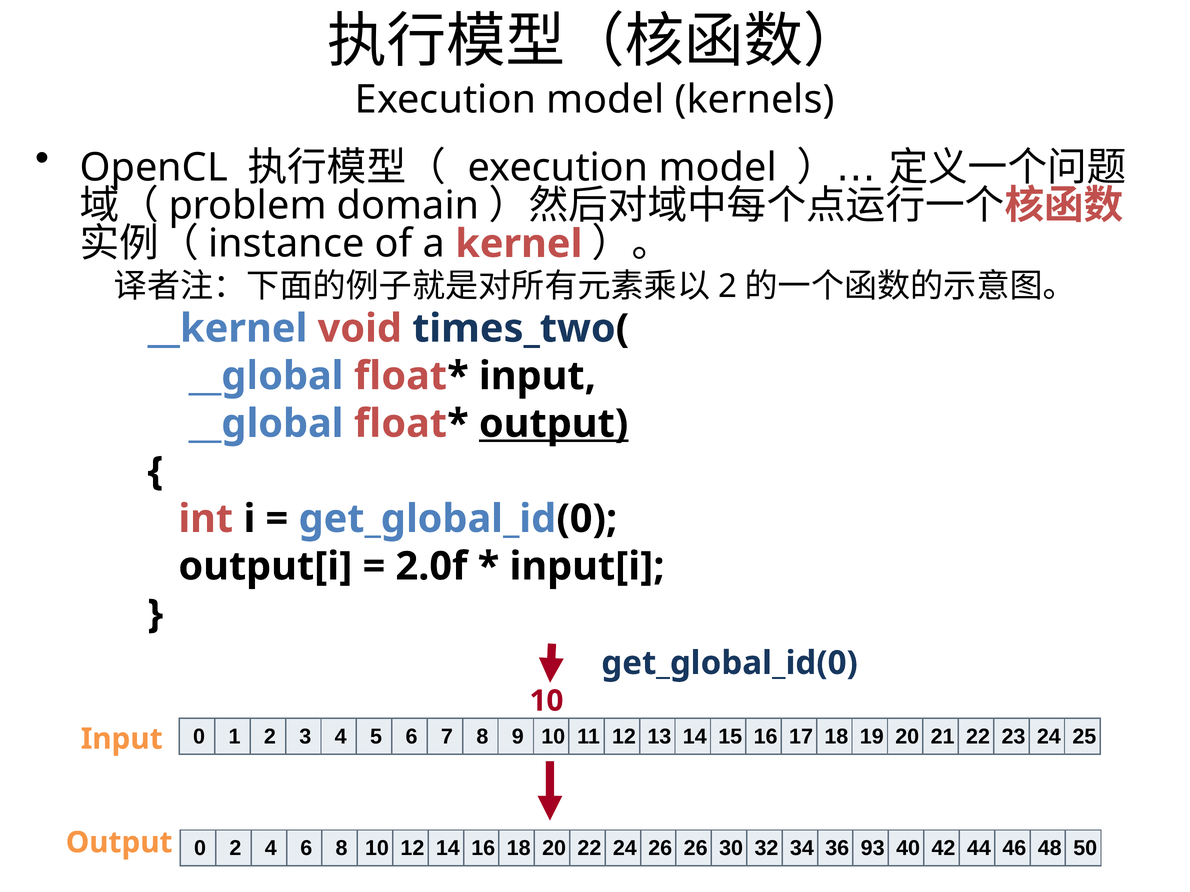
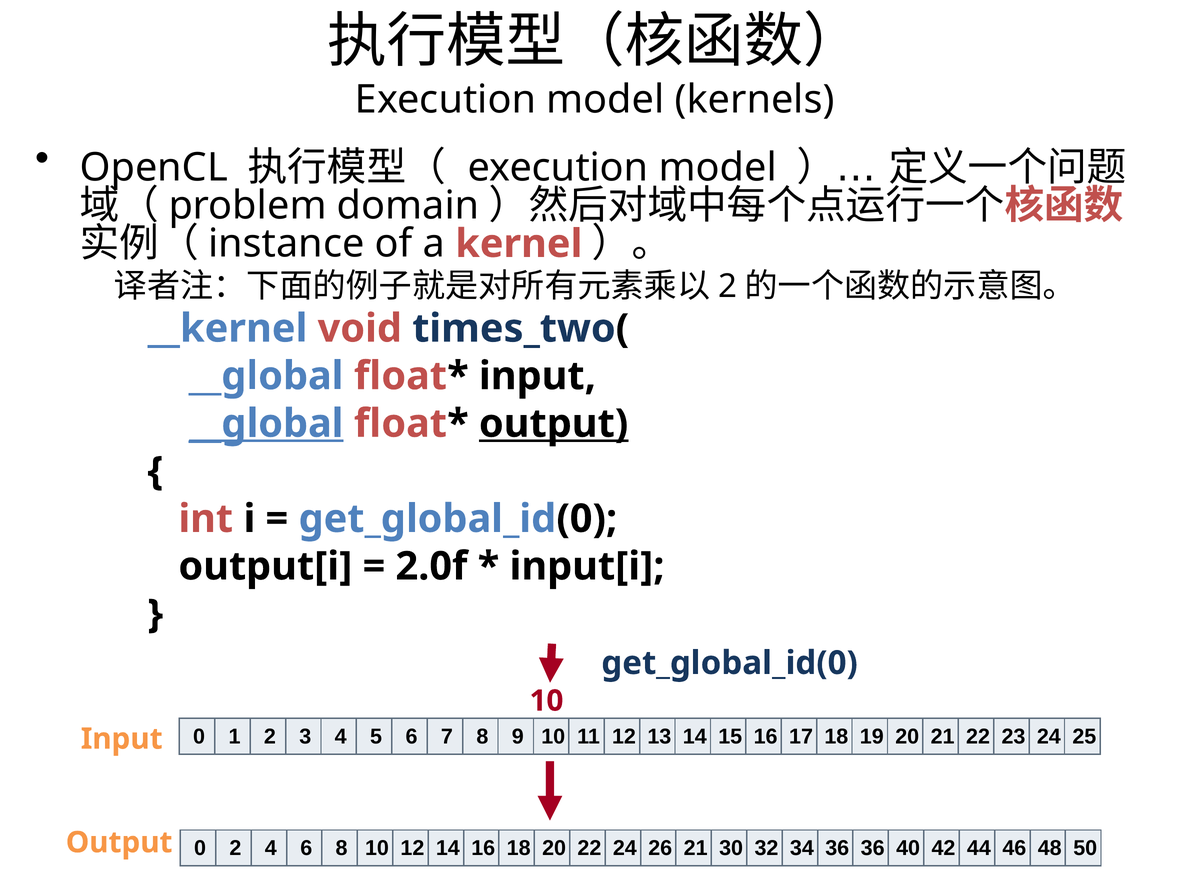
__global at (266, 424) underline: none -> present
26 26: 26 -> 21
36 93: 93 -> 36
